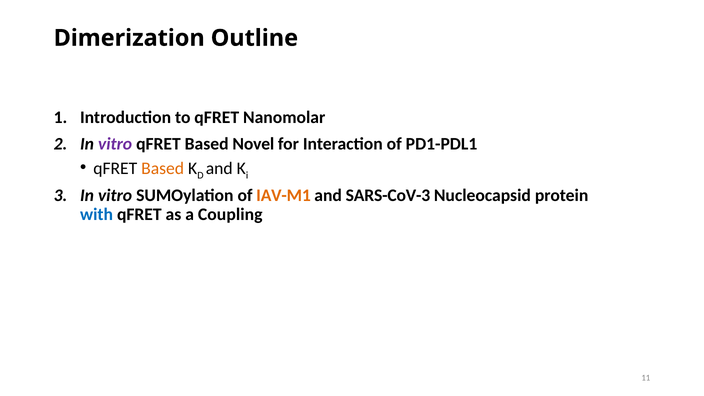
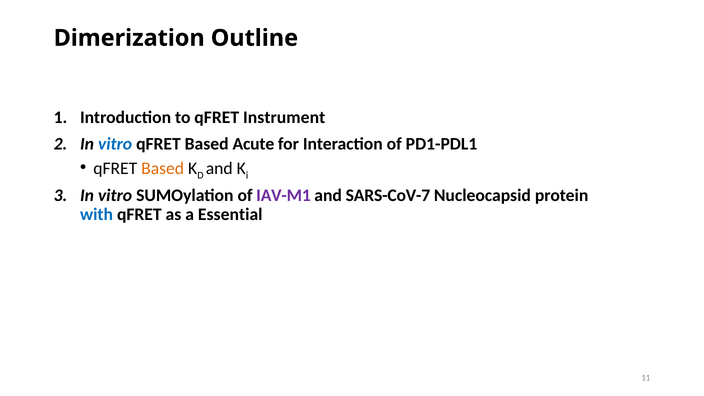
Nanomolar: Nanomolar -> Instrument
vitro at (115, 144) colour: purple -> blue
Novel: Novel -> Acute
IAV-M1 colour: orange -> purple
SARS-CoV-3: SARS-CoV-3 -> SARS-CoV-7
Coupling: Coupling -> Essential
